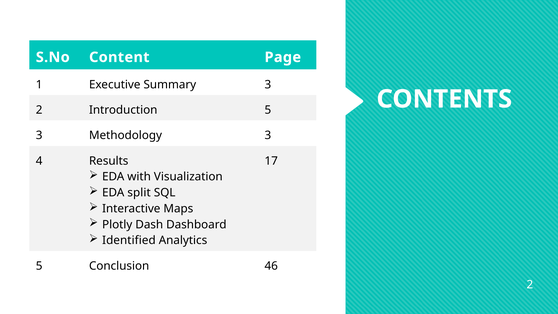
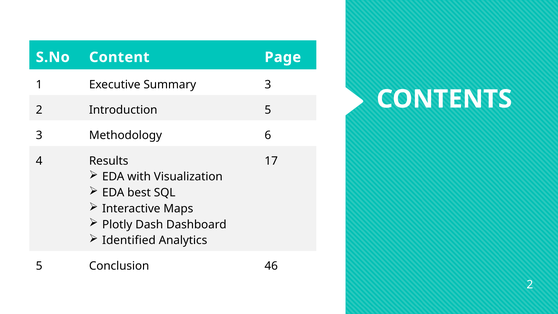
Methodology 3: 3 -> 6
split: split -> best
